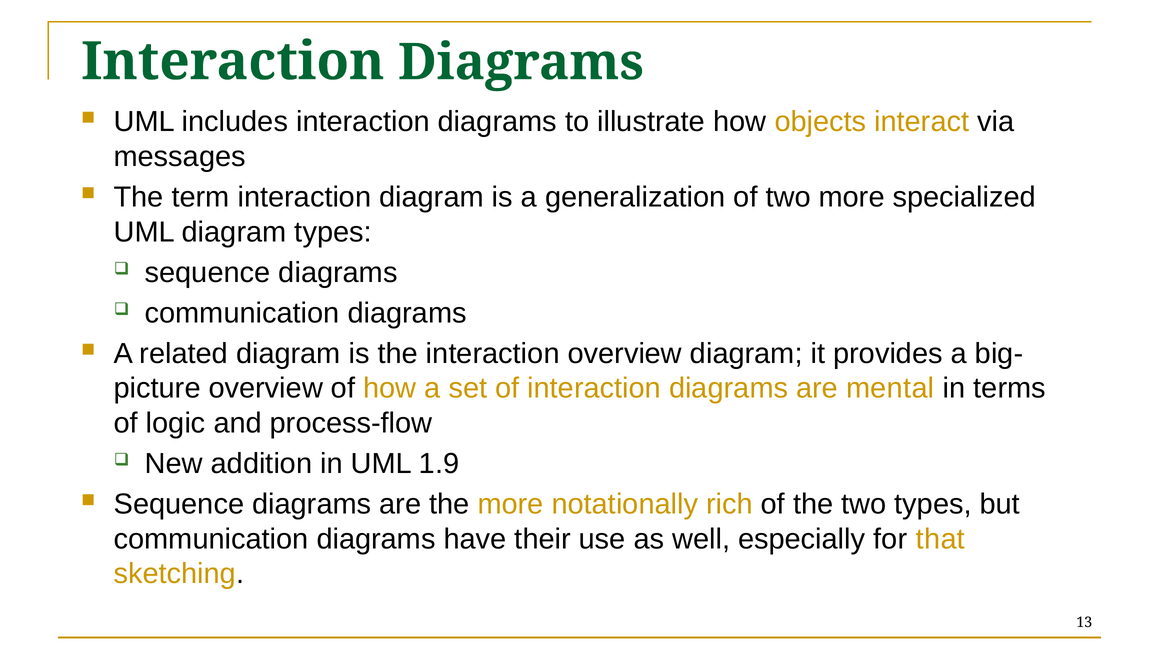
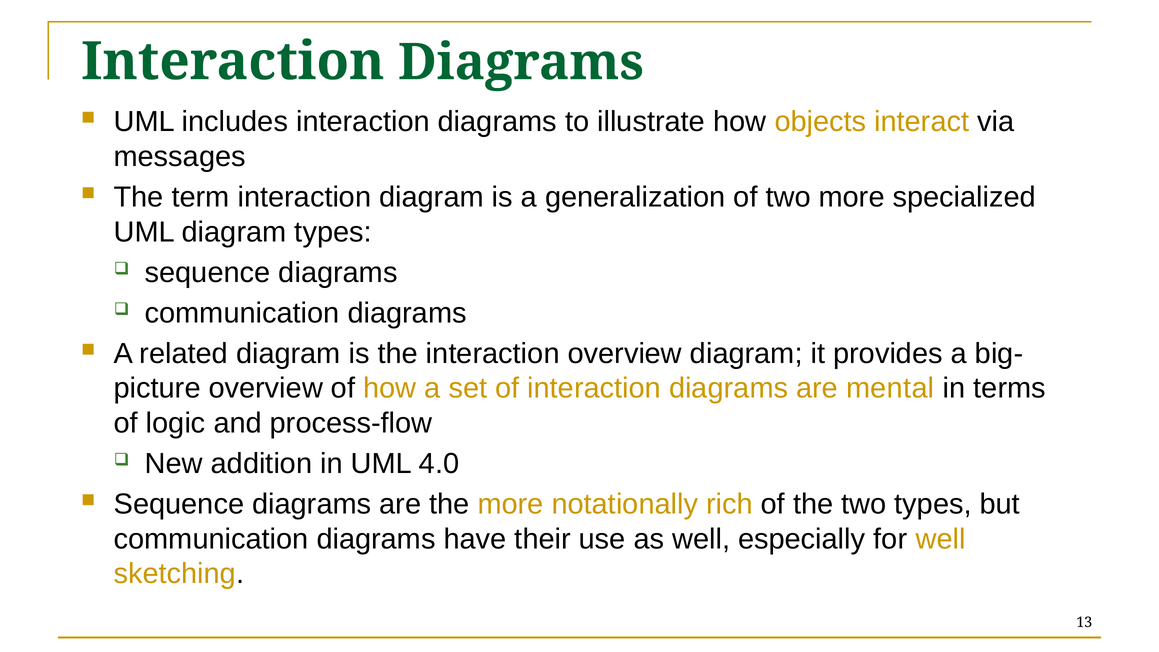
1.9: 1.9 -> 4.0
for that: that -> well
